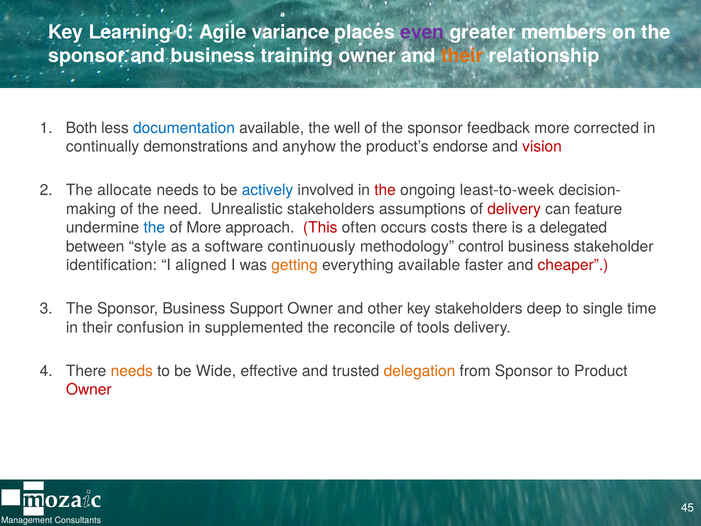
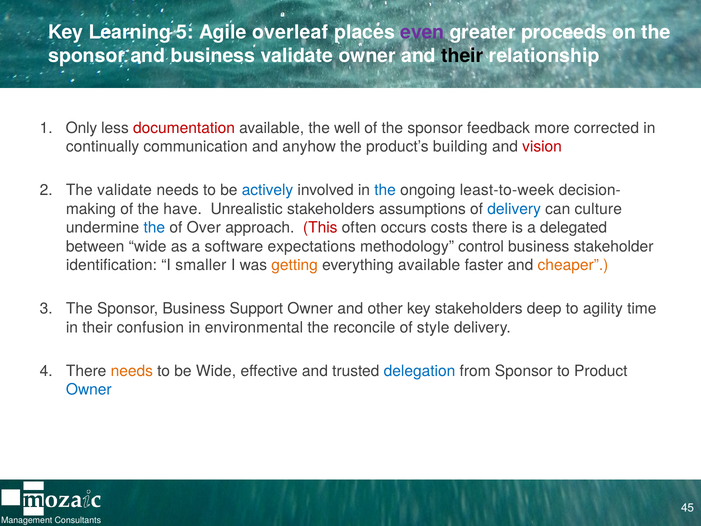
0: 0 -> 5
variance: variance -> overleaf
members: members -> proceeds
business training: training -> validate
their at (462, 56) colour: orange -> black
Both: Both -> Only
documentation colour: blue -> red
demonstrations: demonstrations -> communication
endorse: endorse -> building
The allocate: allocate -> validate
the at (385, 190) colour: red -> blue
need: need -> have
delivery at (514, 209) colour: red -> blue
feature: feature -> culture
of More: More -> Over
between style: style -> wide
continuously: continuously -> expectations
aligned: aligned -> smaller
cheaper colour: red -> orange
single: single -> agility
supplemented: supplemented -> environmental
tools: tools -> style
delegation colour: orange -> blue
Owner at (89, 390) colour: red -> blue
